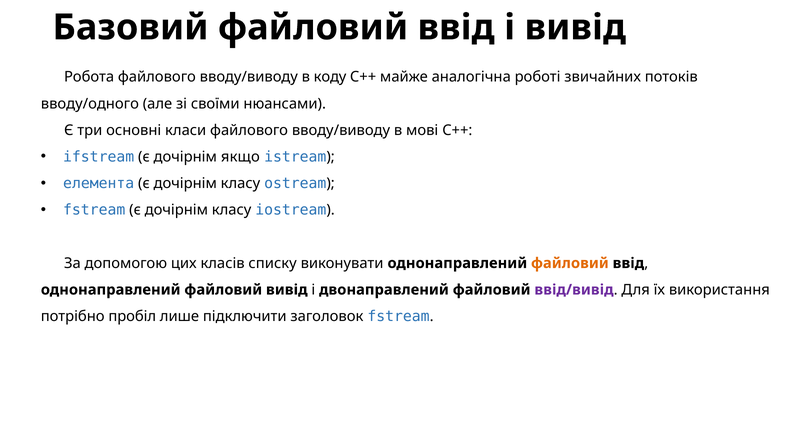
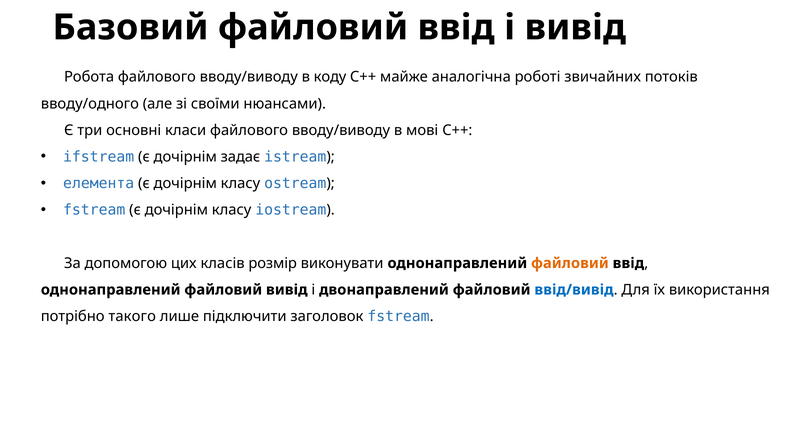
якщо: якщо -> задає
списку: списку -> розмір
ввід/вивід colour: purple -> blue
пробіл: пробіл -> такого
